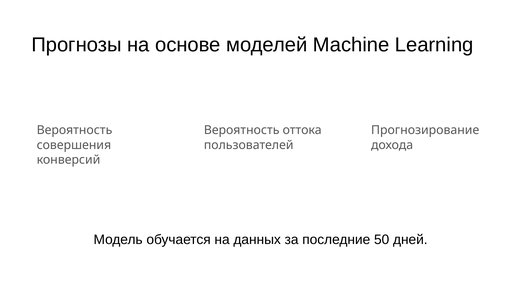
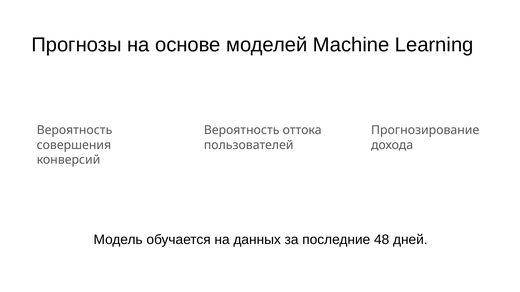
50: 50 -> 48
